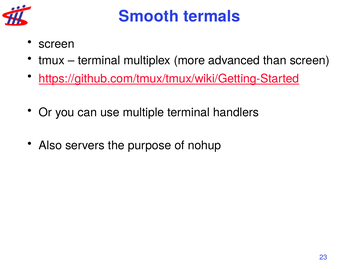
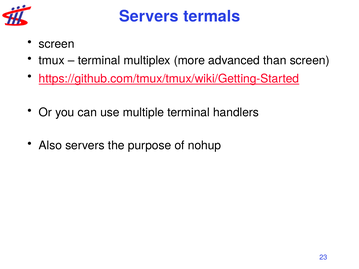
Smooth at (149, 16): Smooth -> Servers
